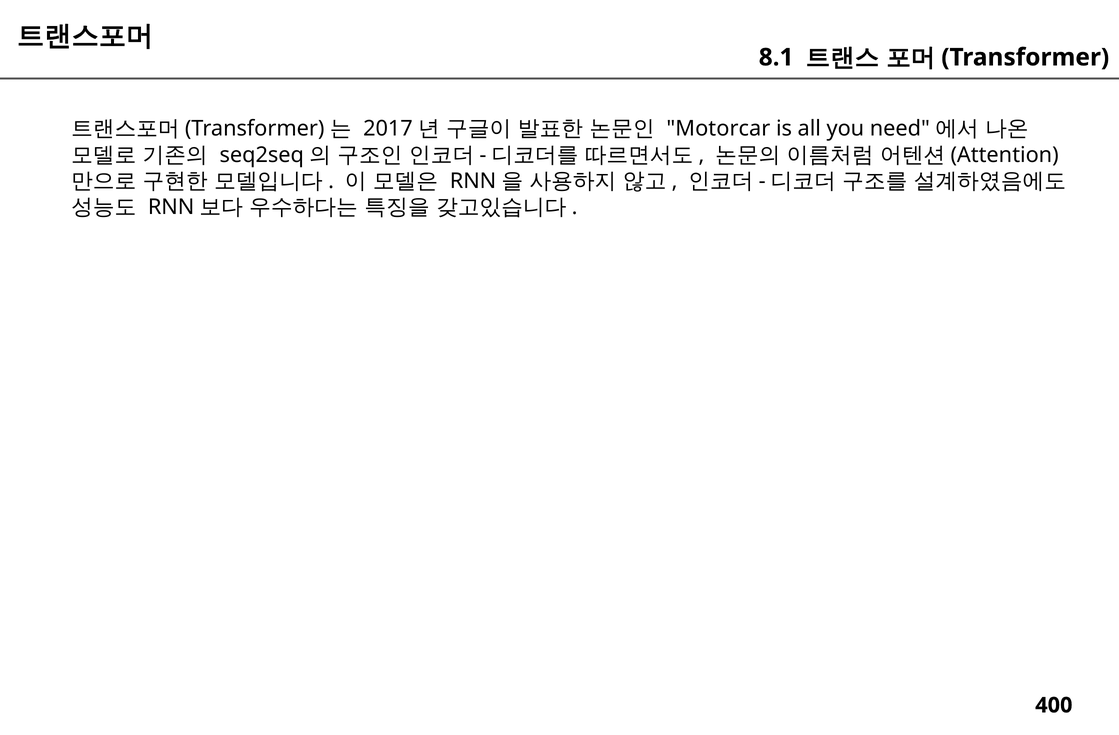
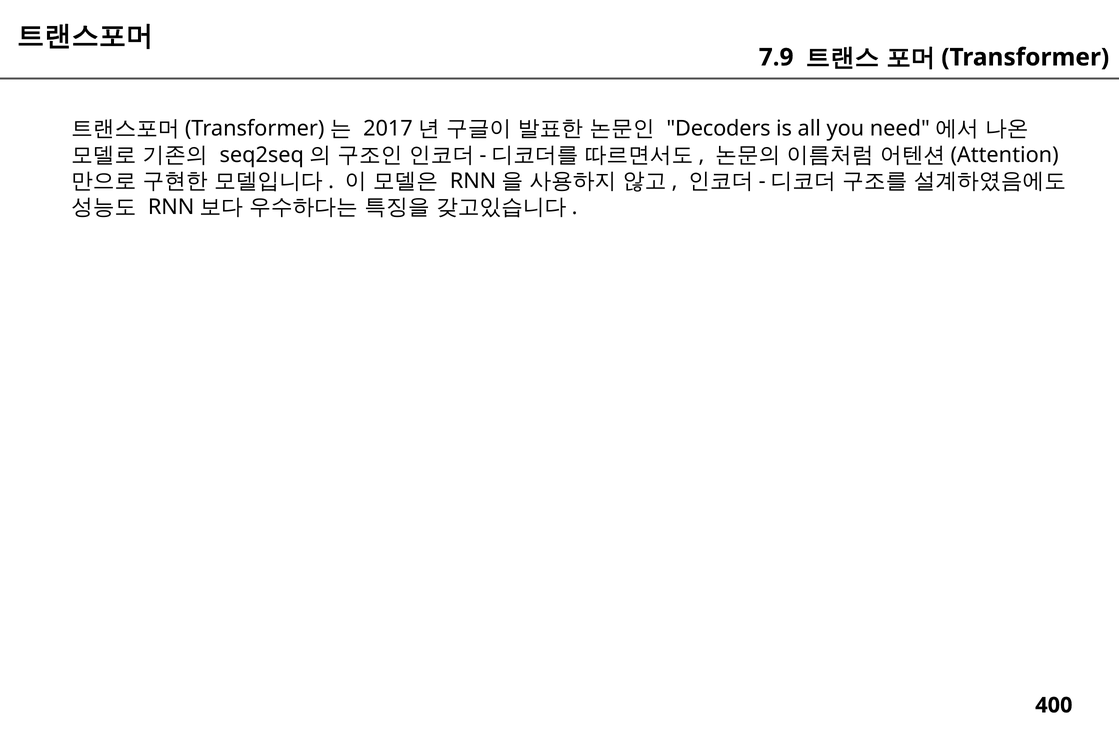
8.1: 8.1 -> 7.9
Motorcar: Motorcar -> Decoders
